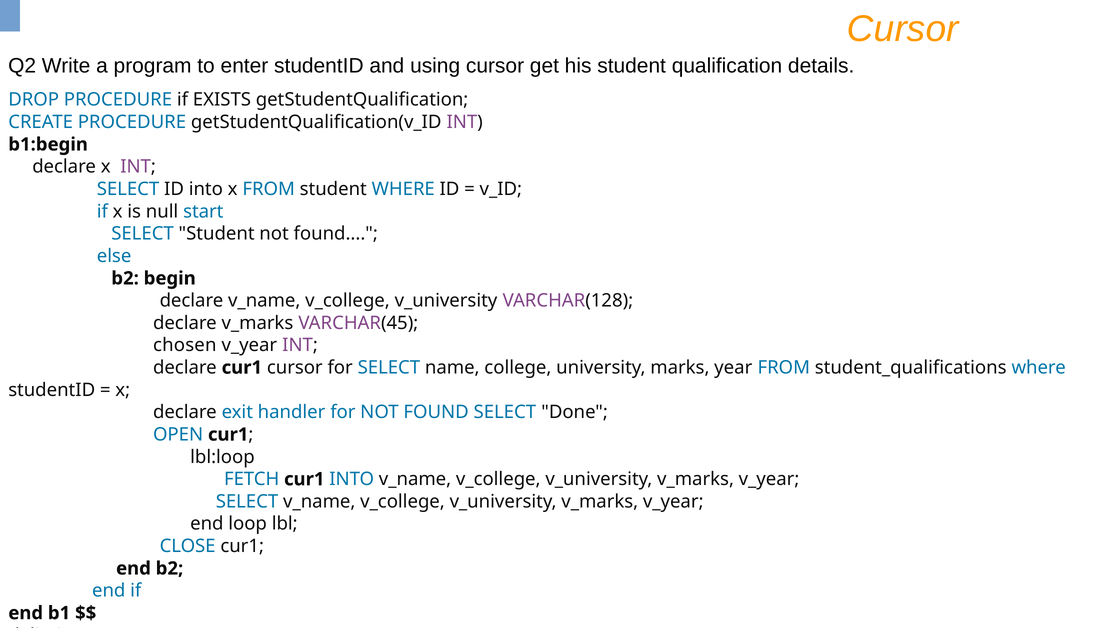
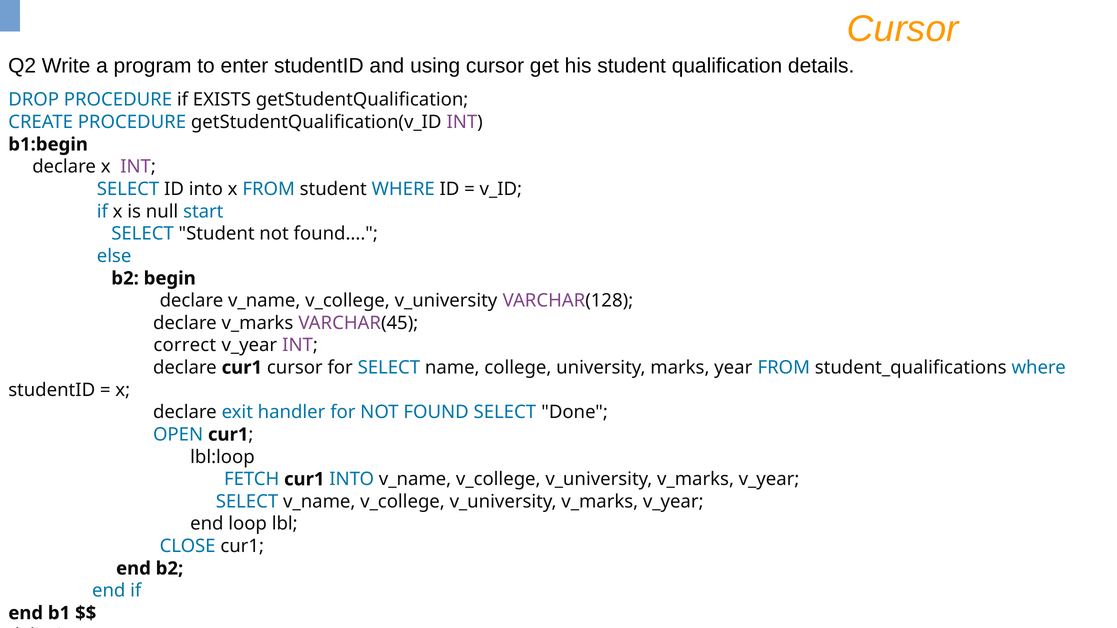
chosen: chosen -> correct
